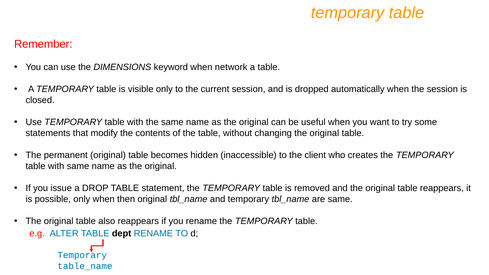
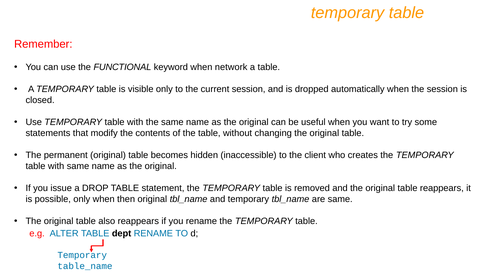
DIMENSIONS: DIMENSIONS -> FUNCTIONAL
